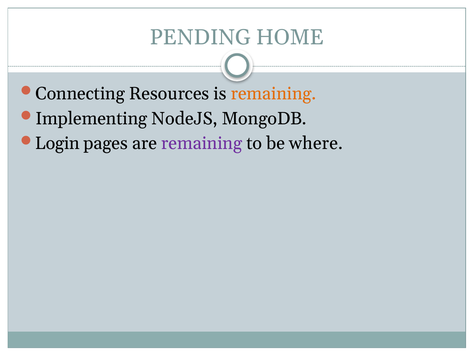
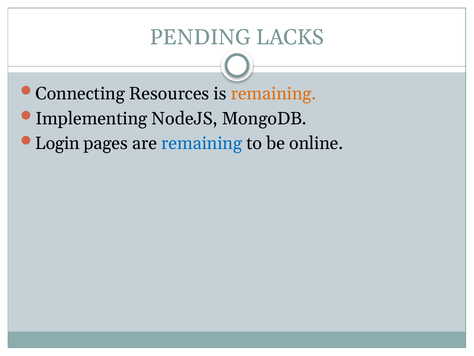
HOME: HOME -> LACKS
remaining at (202, 143) colour: purple -> blue
where: where -> online
